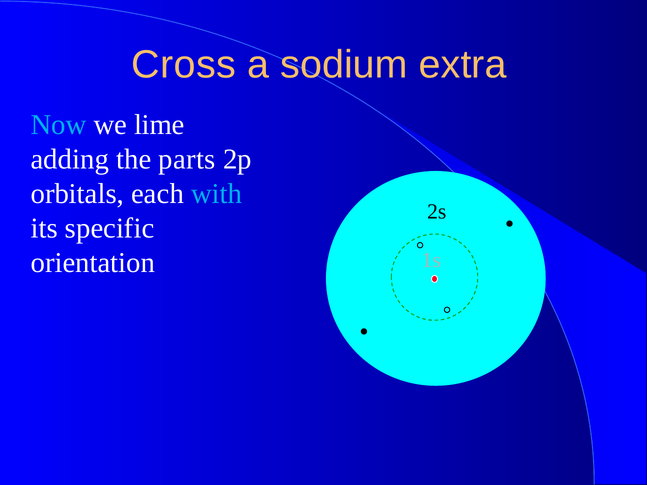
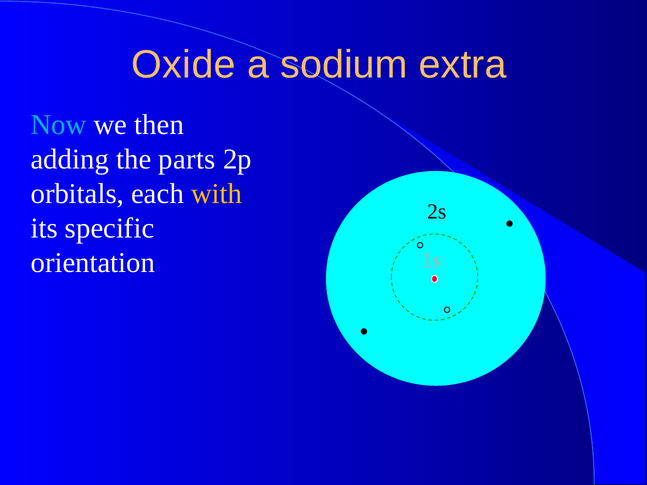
Cross: Cross -> Oxide
lime: lime -> then
with colour: light blue -> yellow
